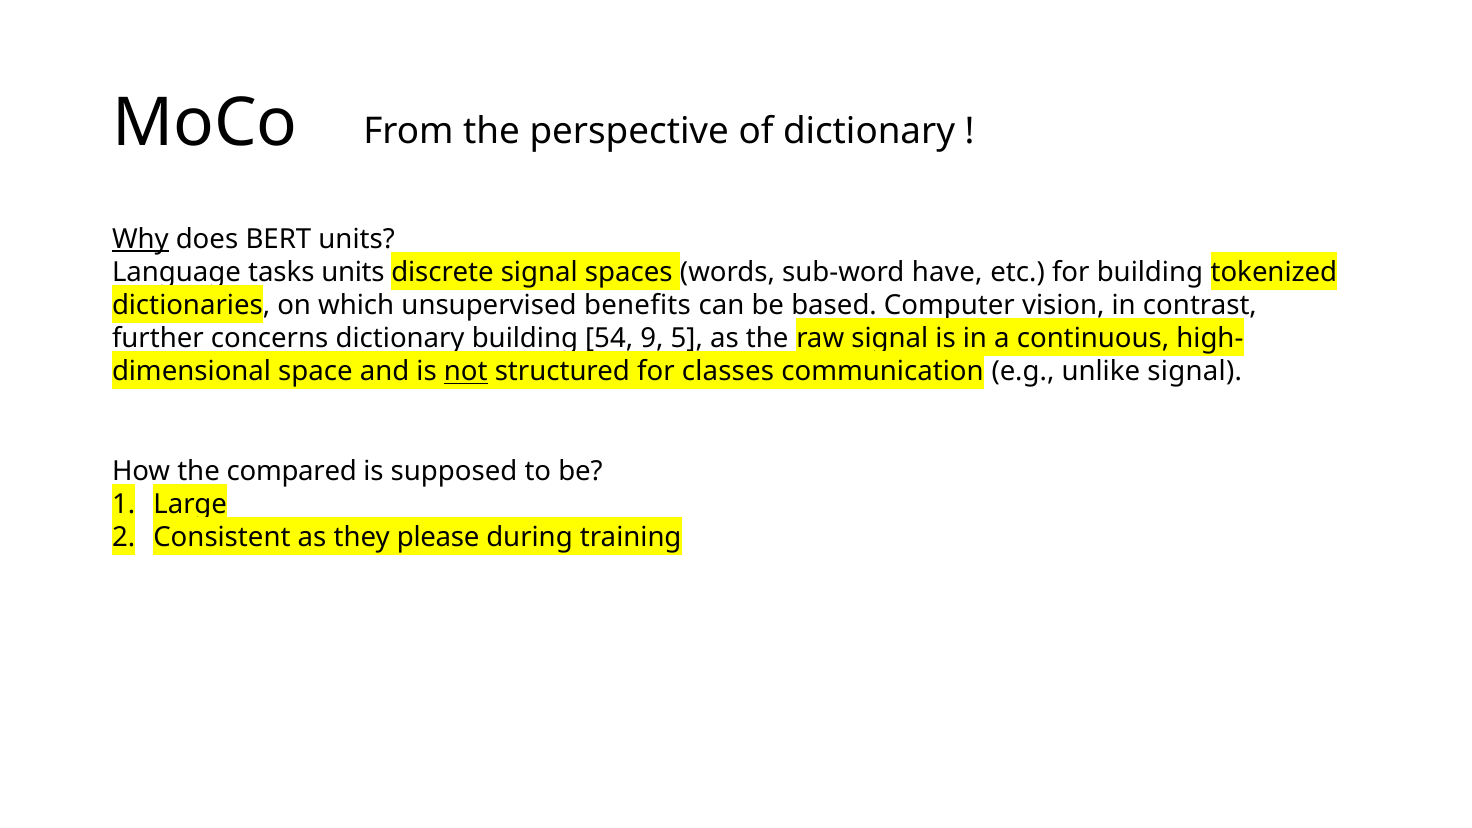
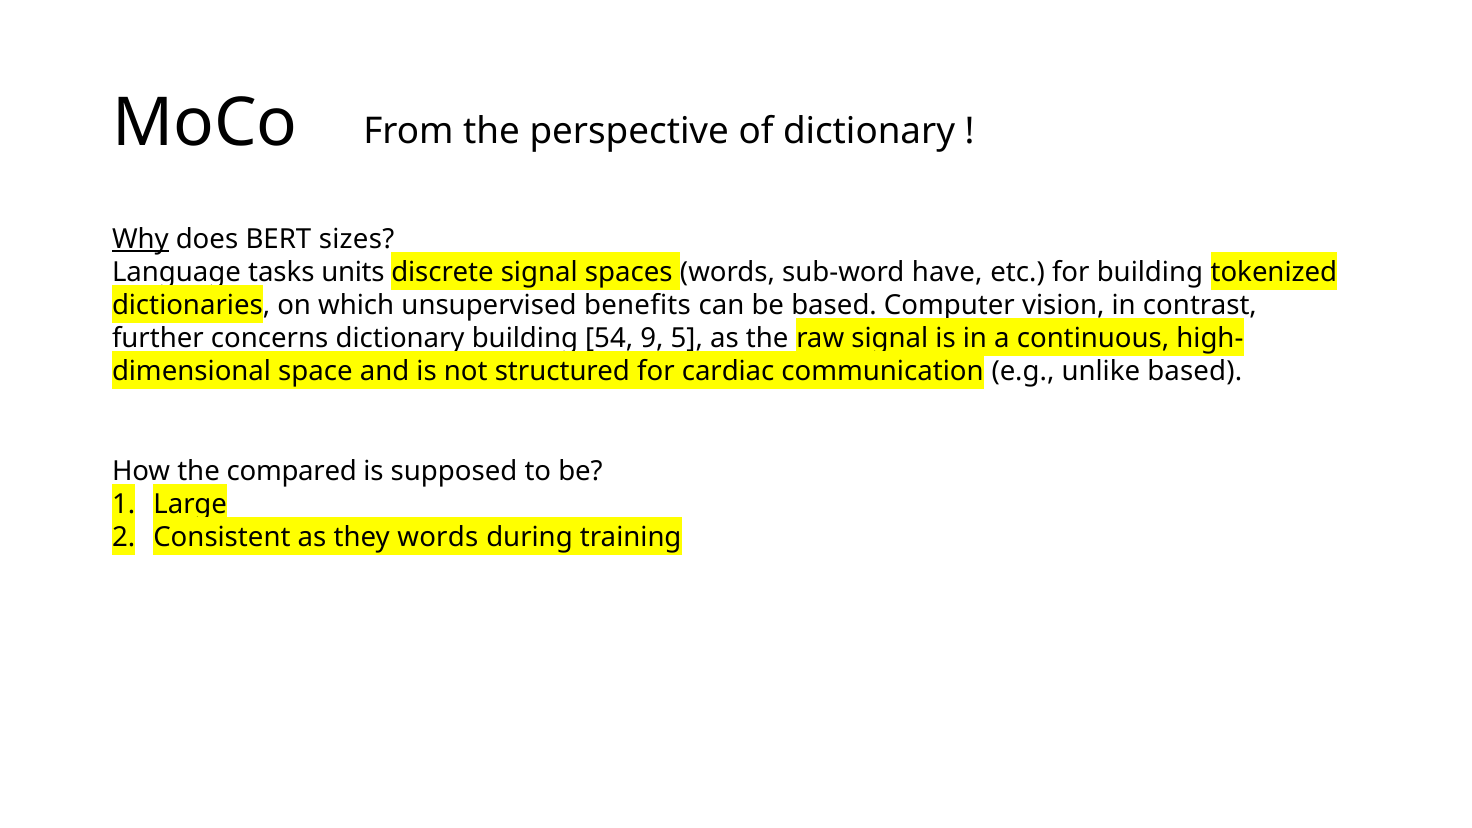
BERT units: units -> sizes
not underline: present -> none
classes: classes -> cardiac
unlike signal: signal -> based
they please: please -> words
